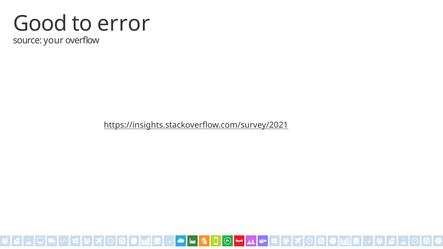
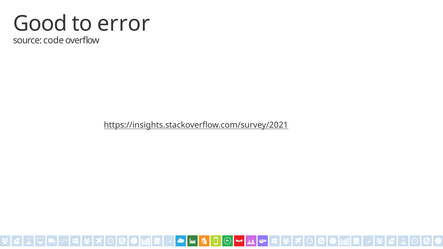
your: your -> code
